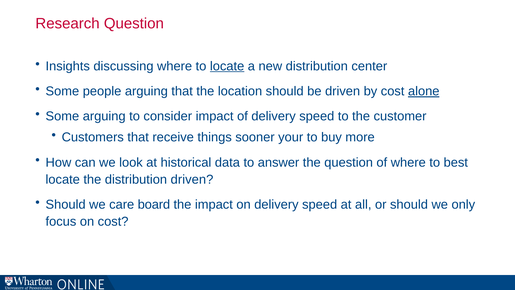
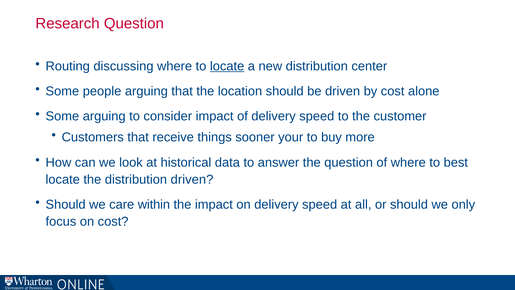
Insights: Insights -> Routing
alone underline: present -> none
board: board -> within
